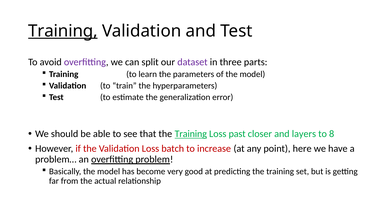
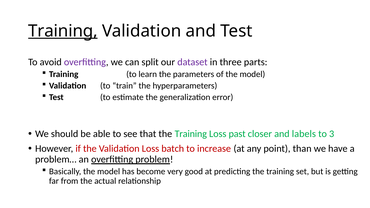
Training at (191, 134) underline: present -> none
layers: layers -> labels
8: 8 -> 3
here: here -> than
